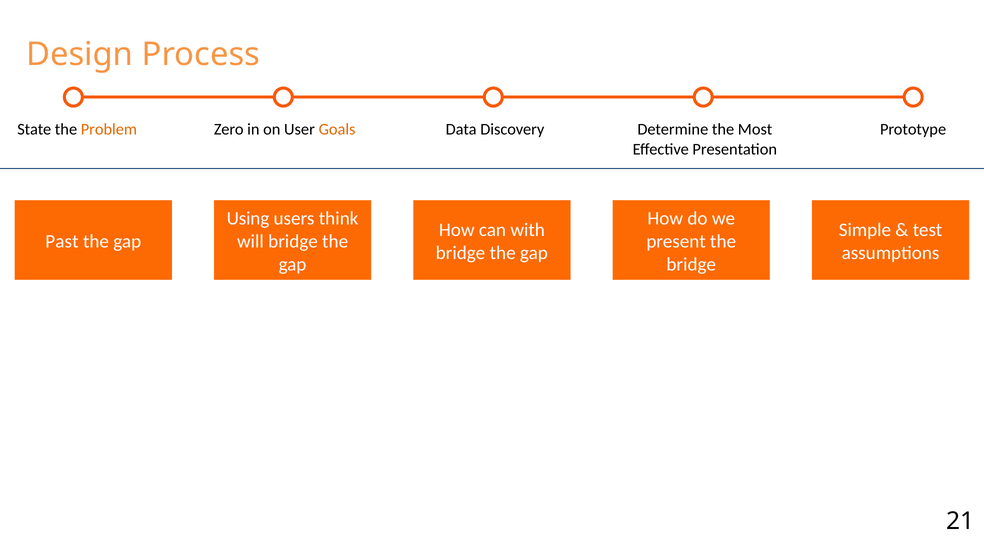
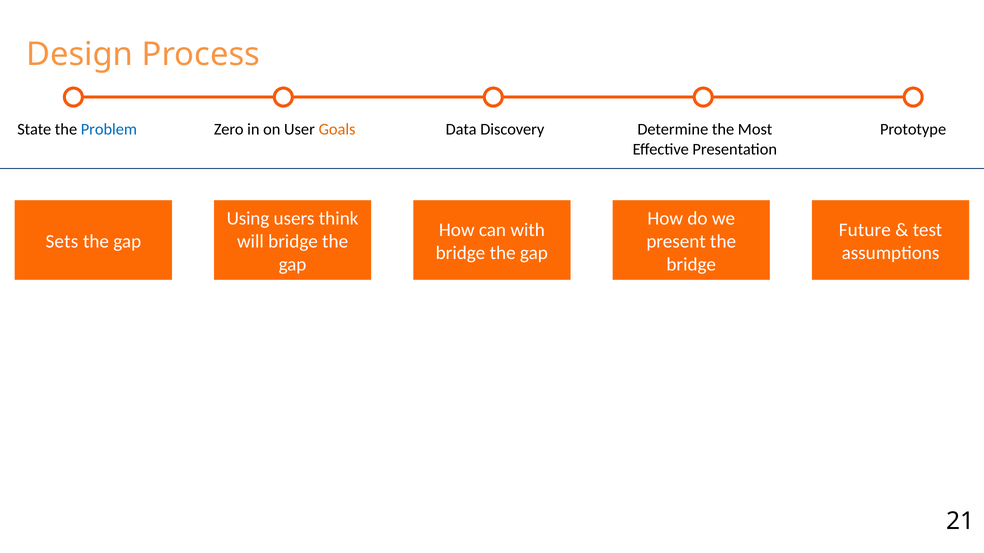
Problem colour: orange -> blue
Simple: Simple -> Future
Past: Past -> Sets
